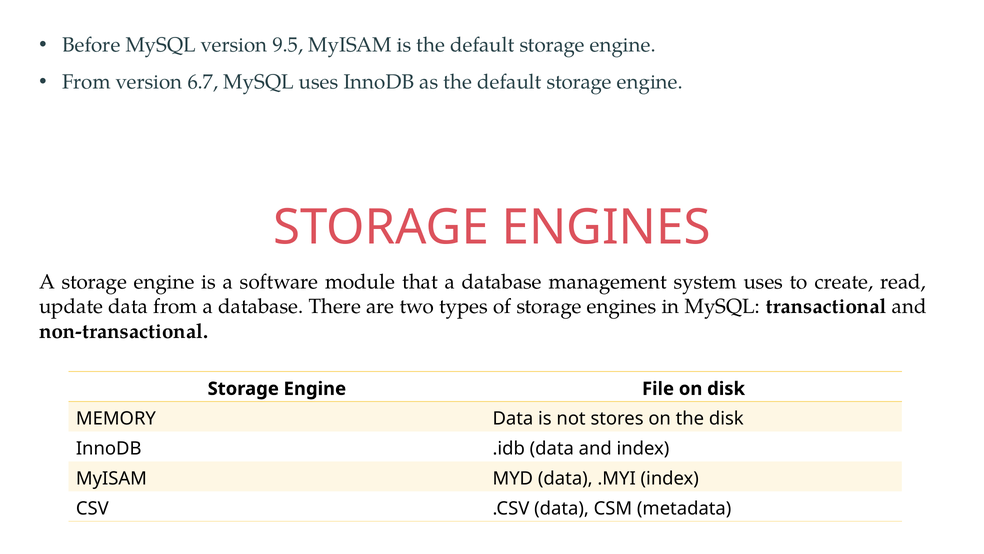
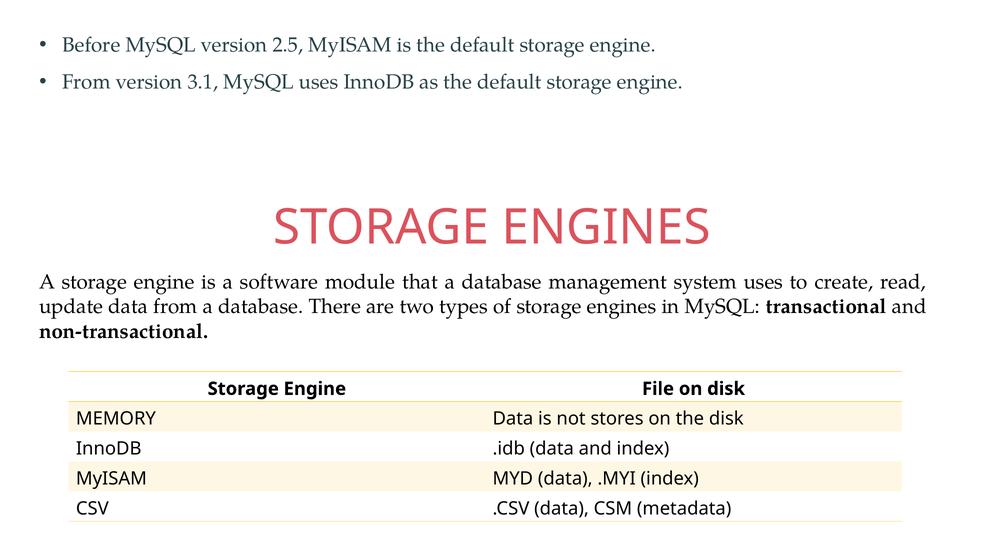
9.5: 9.5 -> 2.5
6.7: 6.7 -> 3.1
